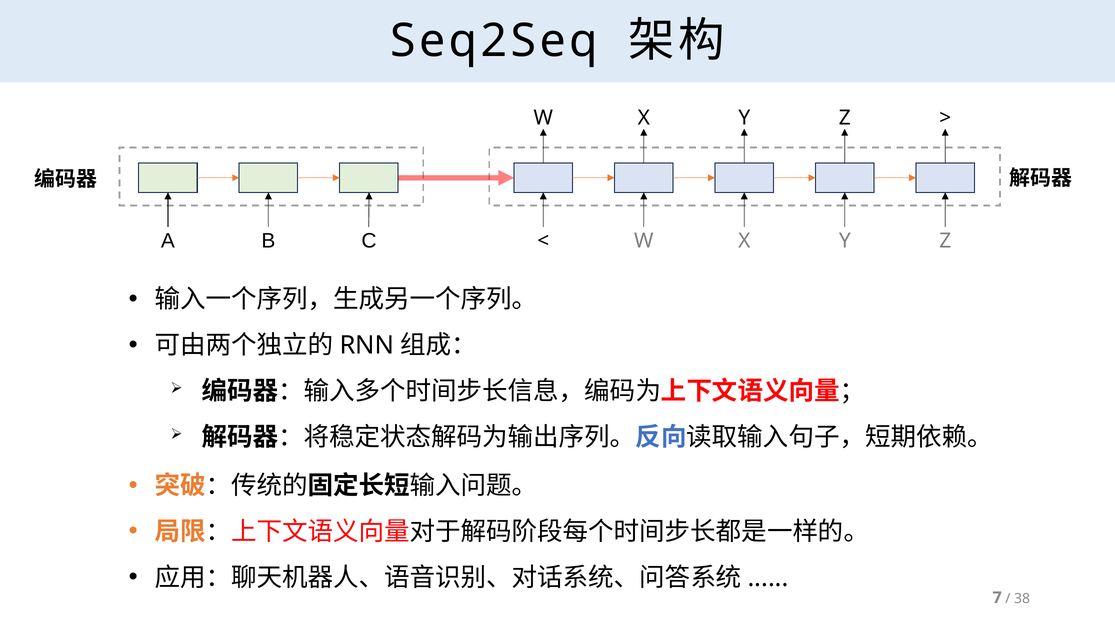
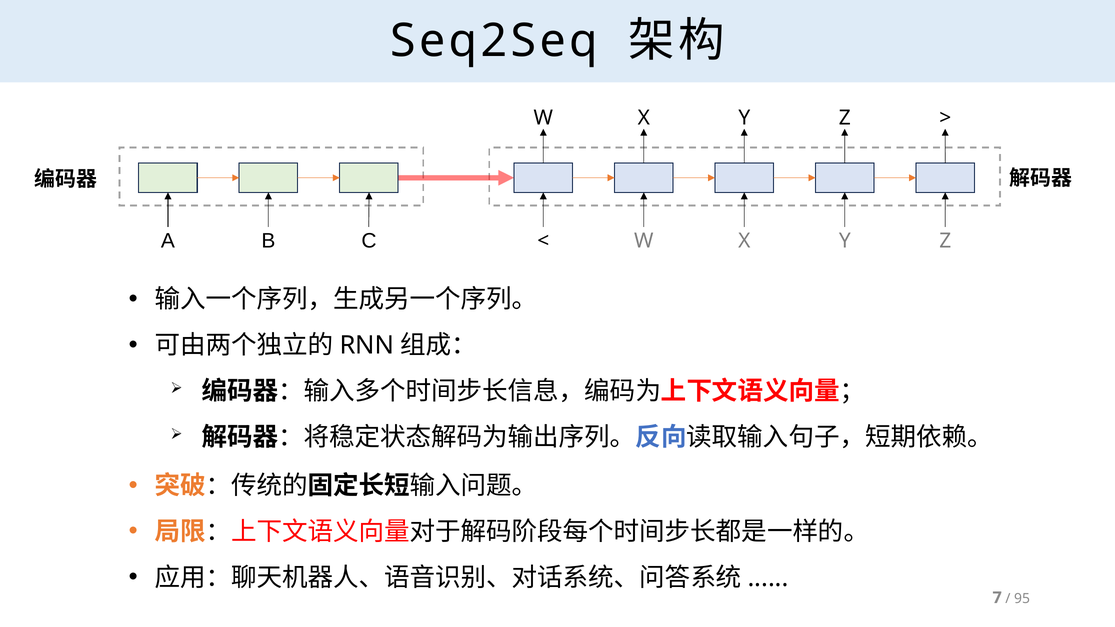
38: 38 -> 95
